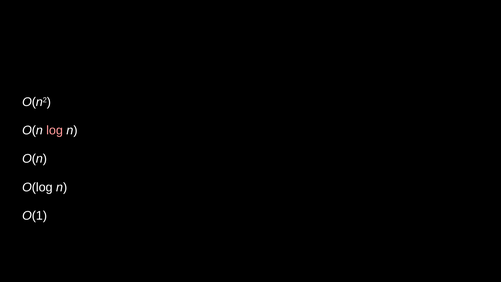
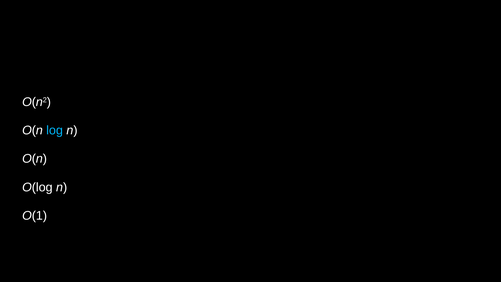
log colour: pink -> light blue
